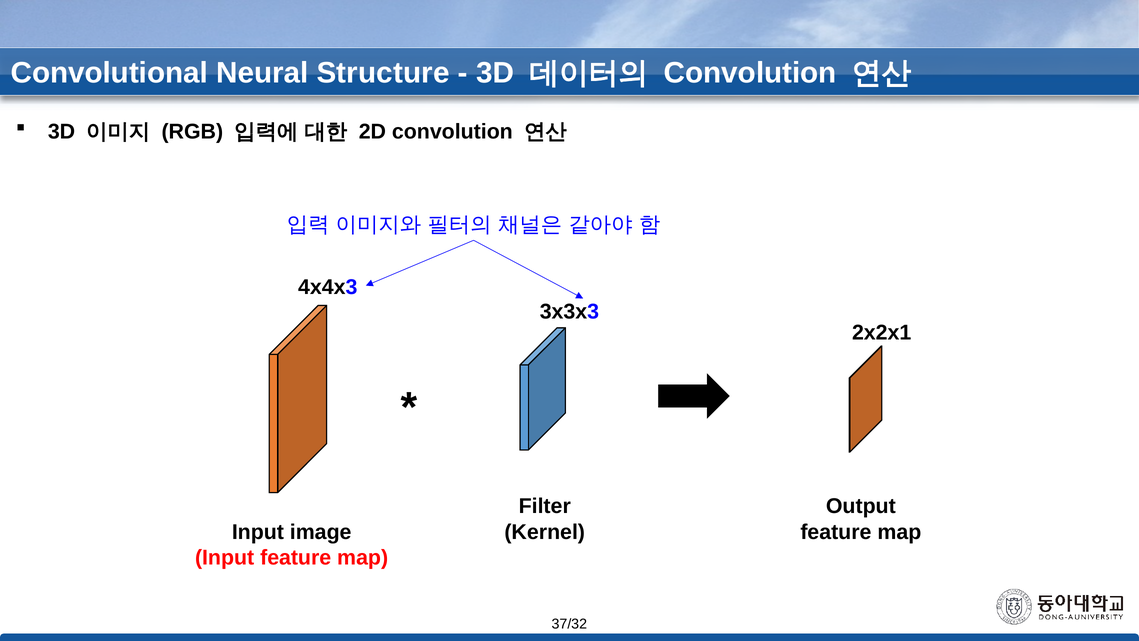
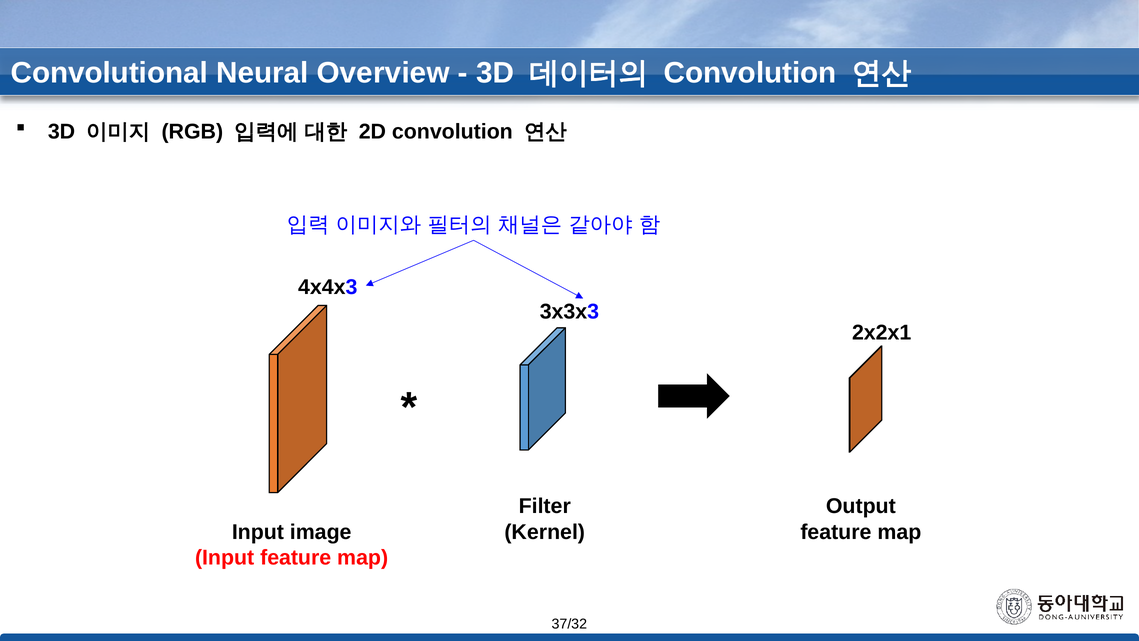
Structure: Structure -> Overview
